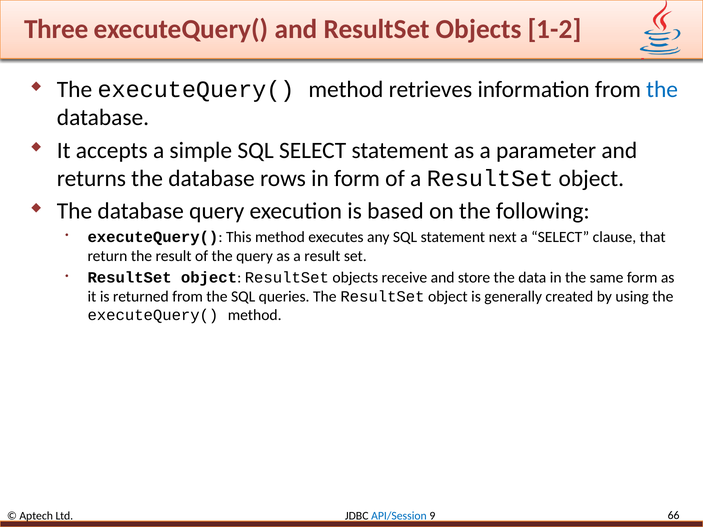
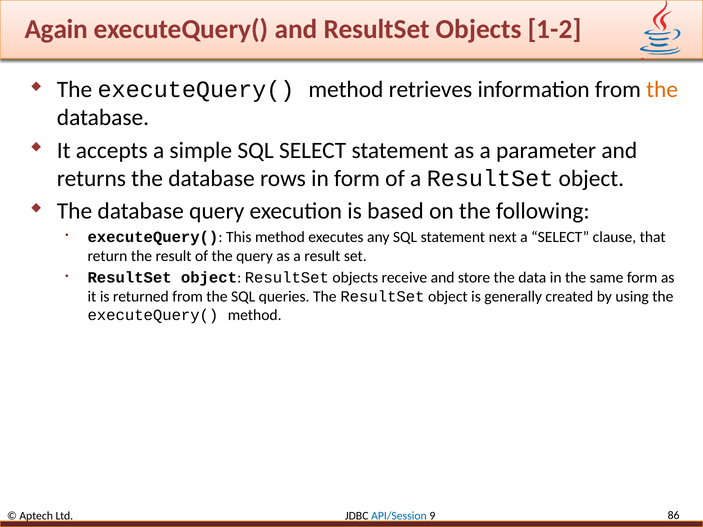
Three: Three -> Again
the at (662, 90) colour: blue -> orange
66: 66 -> 86
